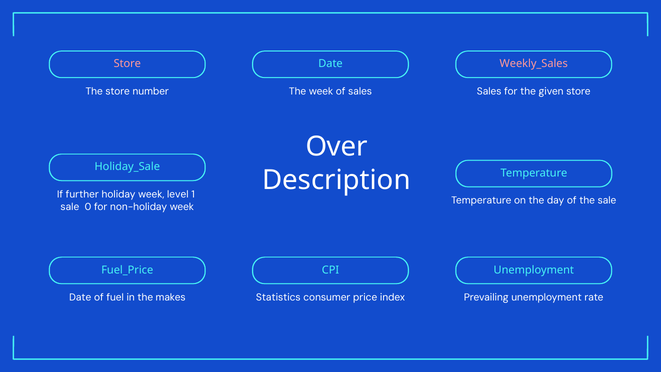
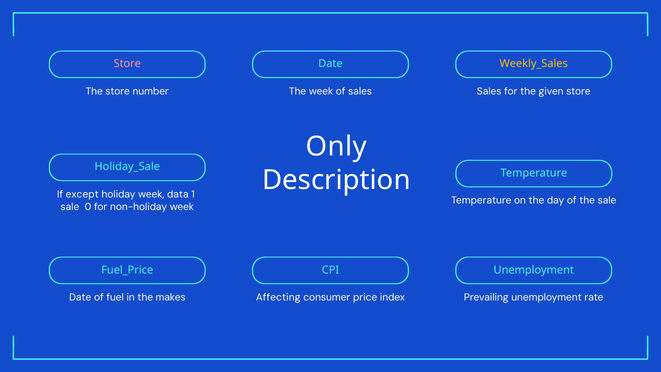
Weekly_Sales colour: pink -> yellow
Over: Over -> Only
further: further -> except
level: level -> data
Statistics: Statistics -> Affecting
